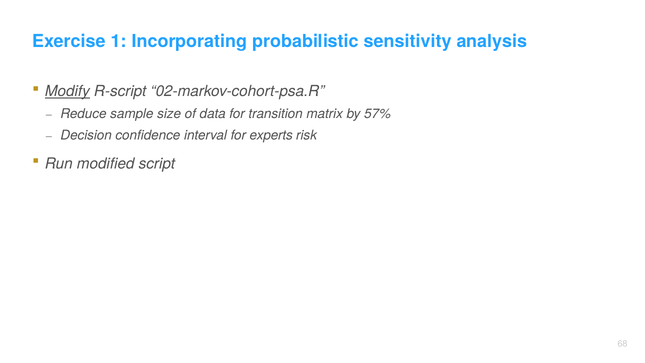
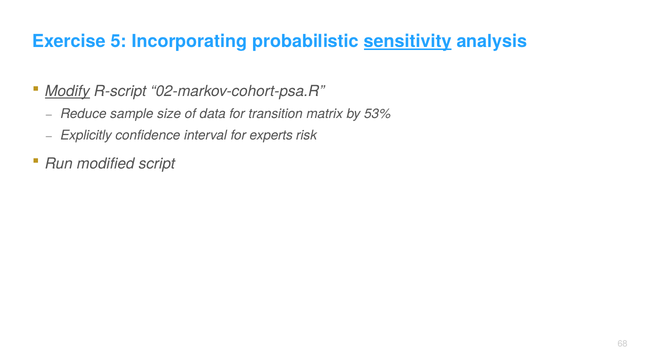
1: 1 -> 5
sensitivity underline: none -> present
57%: 57% -> 53%
Decision: Decision -> Explicitly
